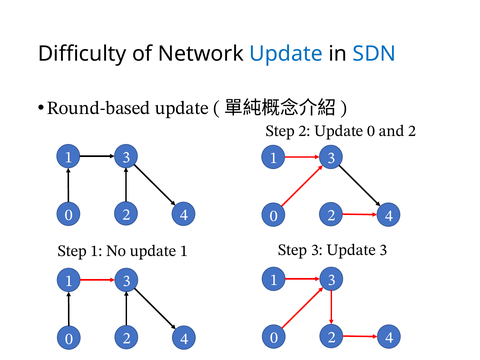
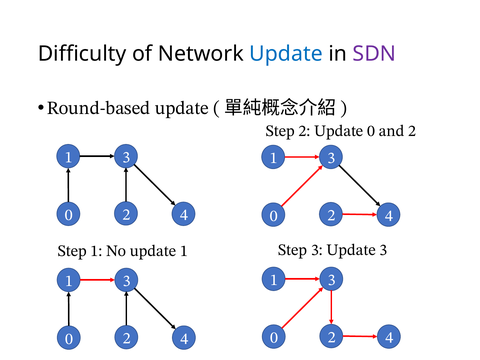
SDN colour: blue -> purple
